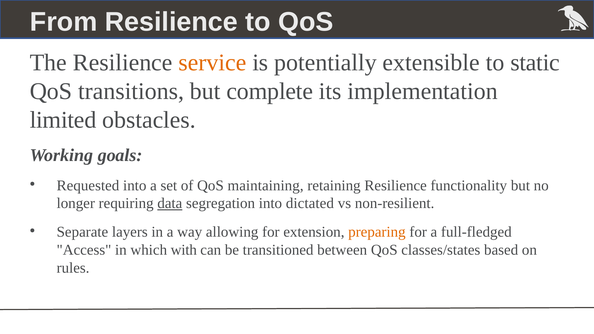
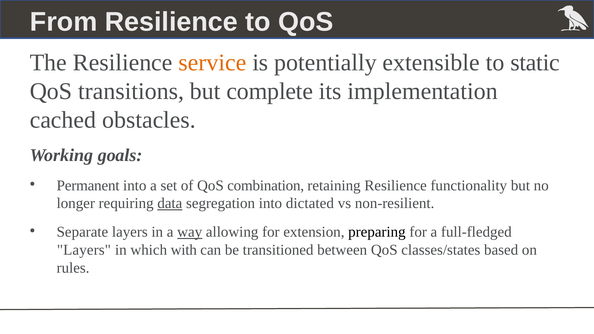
limited: limited -> cached
Requested: Requested -> Permanent
maintaining: maintaining -> combination
way underline: none -> present
preparing colour: orange -> black
Access at (84, 250): Access -> Layers
